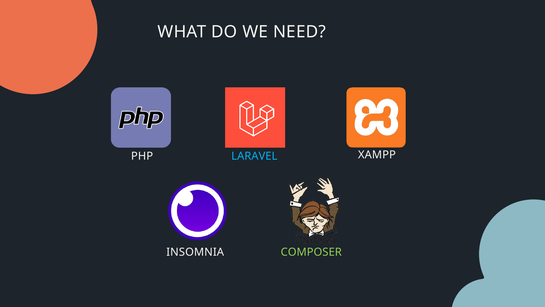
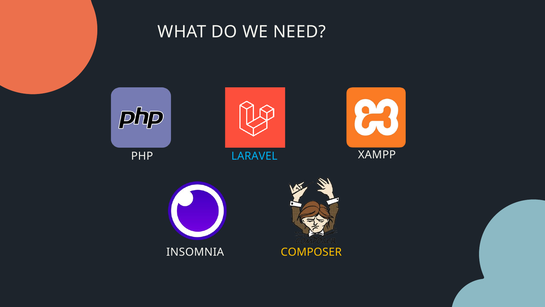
COMPOSER colour: light green -> yellow
